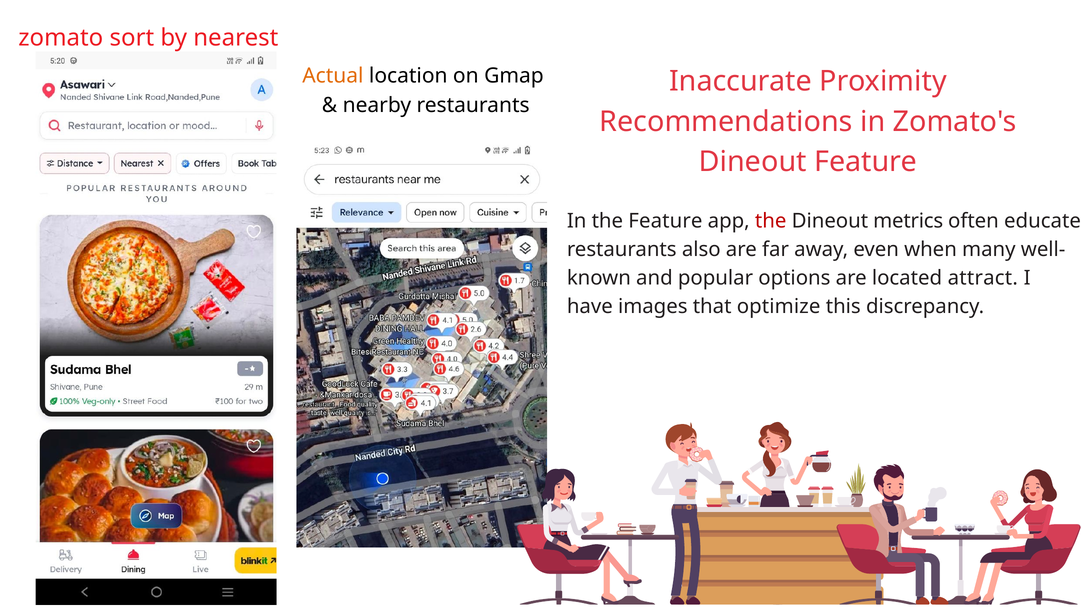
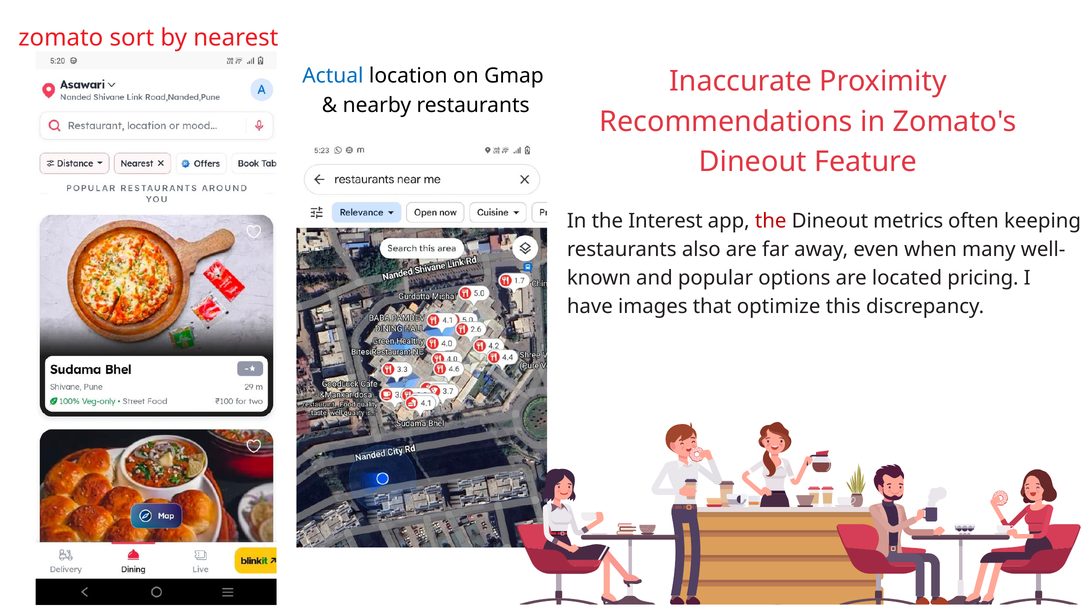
Actual colour: orange -> blue
the Feature: Feature -> Interest
educate: educate -> keeping
attract: attract -> pricing
